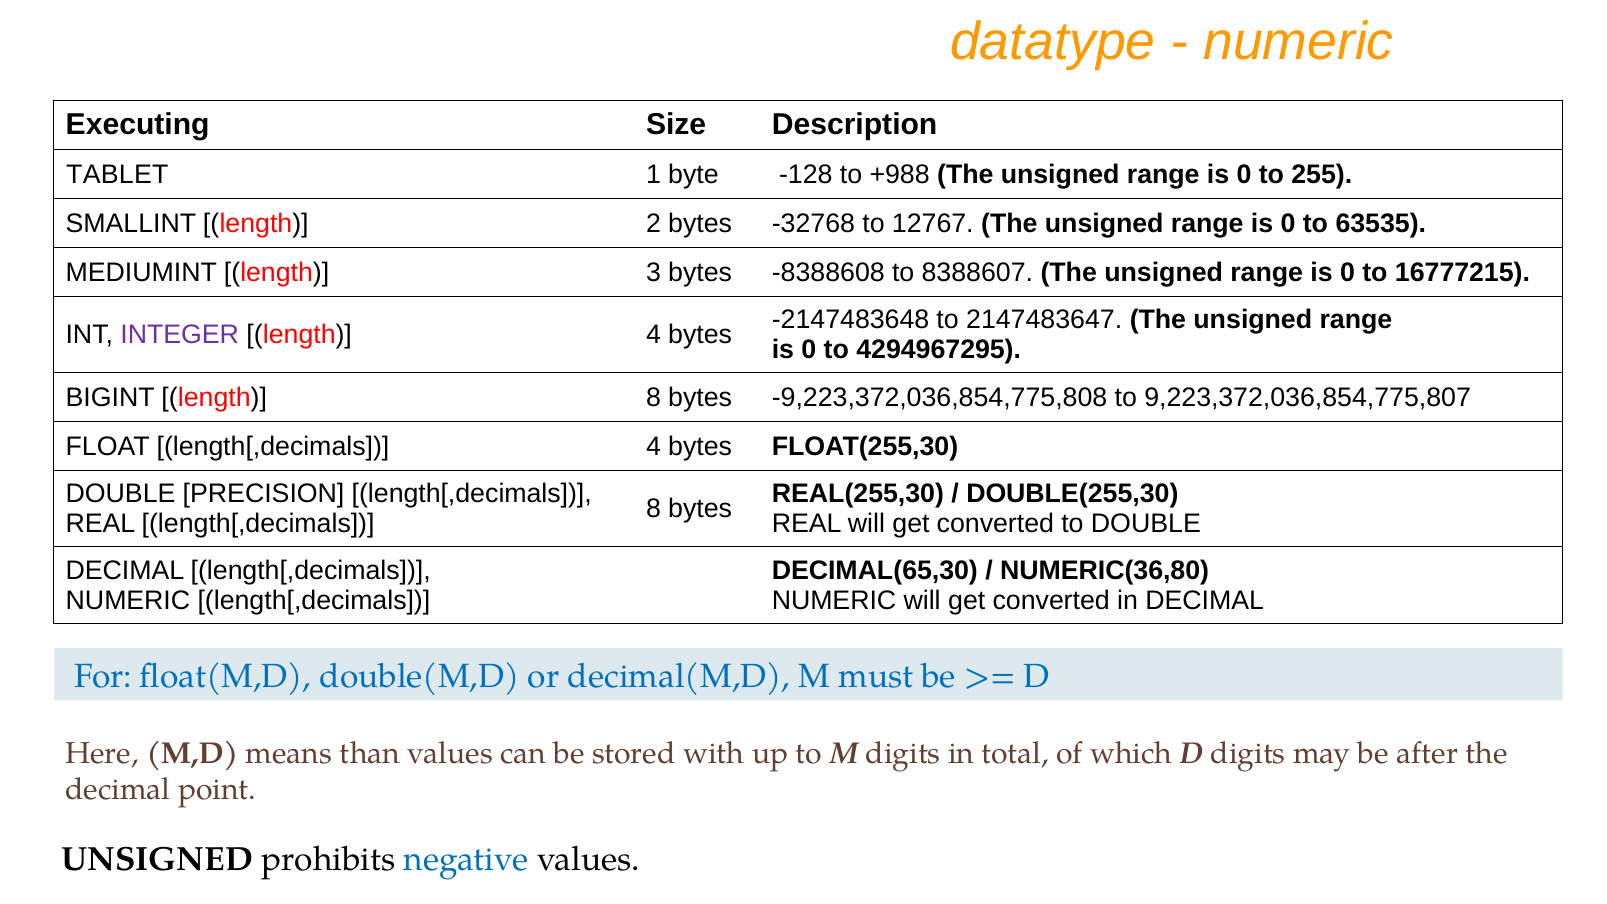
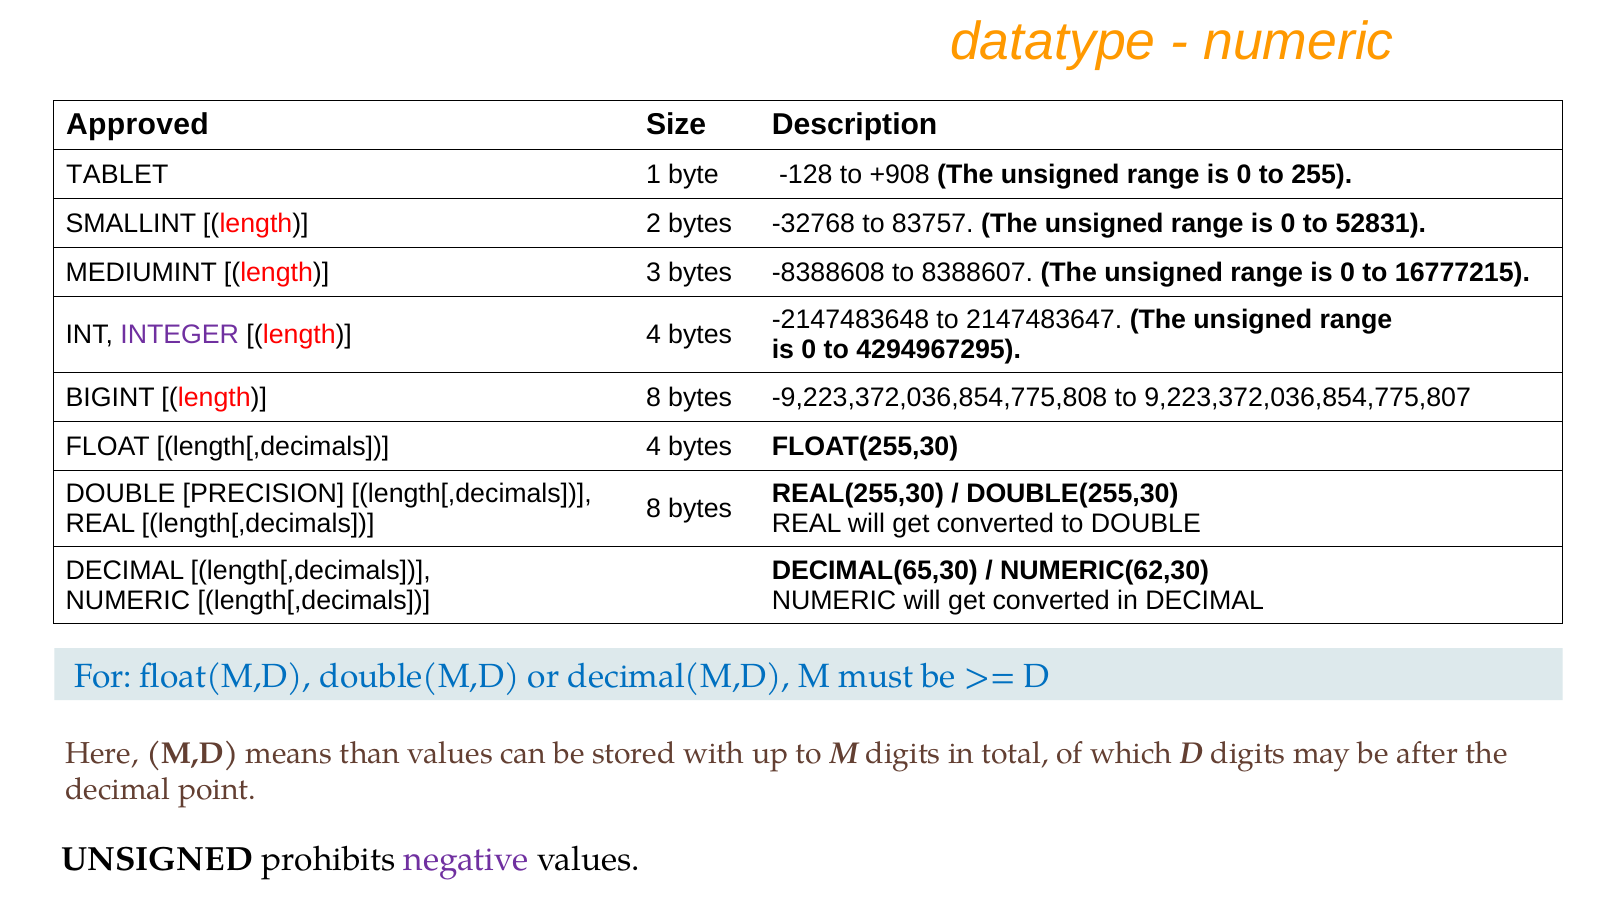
Executing: Executing -> Approved
+988: +988 -> +908
12767: 12767 -> 83757
63535: 63535 -> 52831
NUMERIC(36,80: NUMERIC(36,80 -> NUMERIC(62,30
negative colour: blue -> purple
